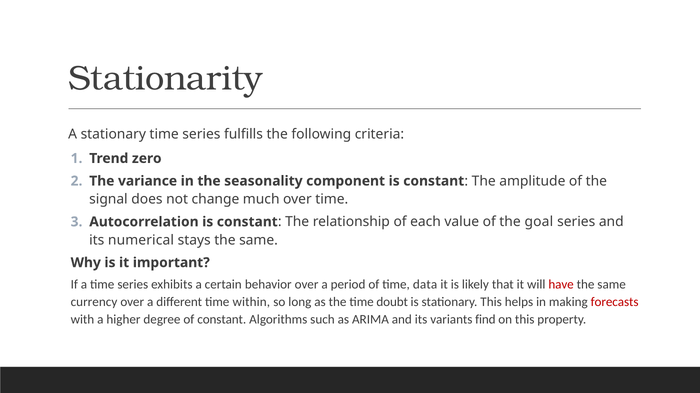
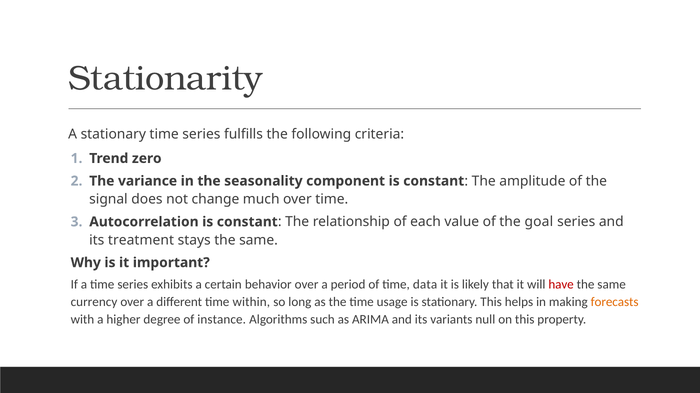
numerical: numerical -> treatment
doubt: doubt -> usage
forecasts colour: red -> orange
of constant: constant -> instance
find: find -> null
